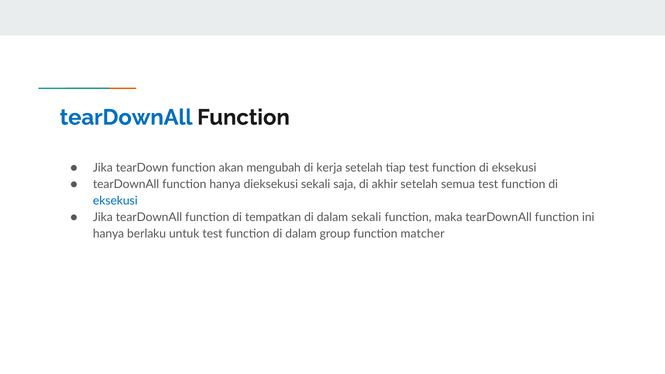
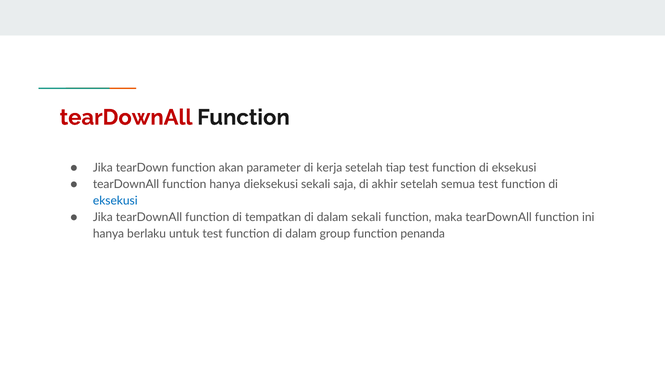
tearDownAll at (126, 117) colour: blue -> red
mengubah: mengubah -> parameter
matcher: matcher -> penanda
